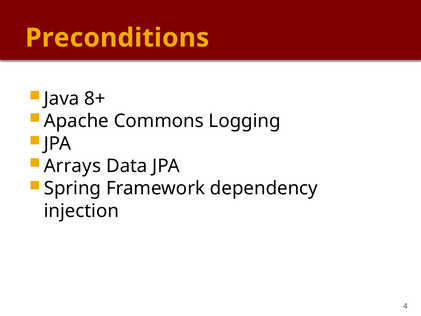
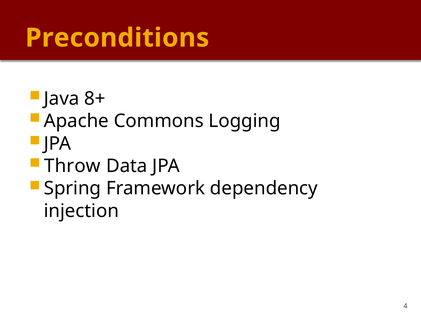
Arrays: Arrays -> Throw
